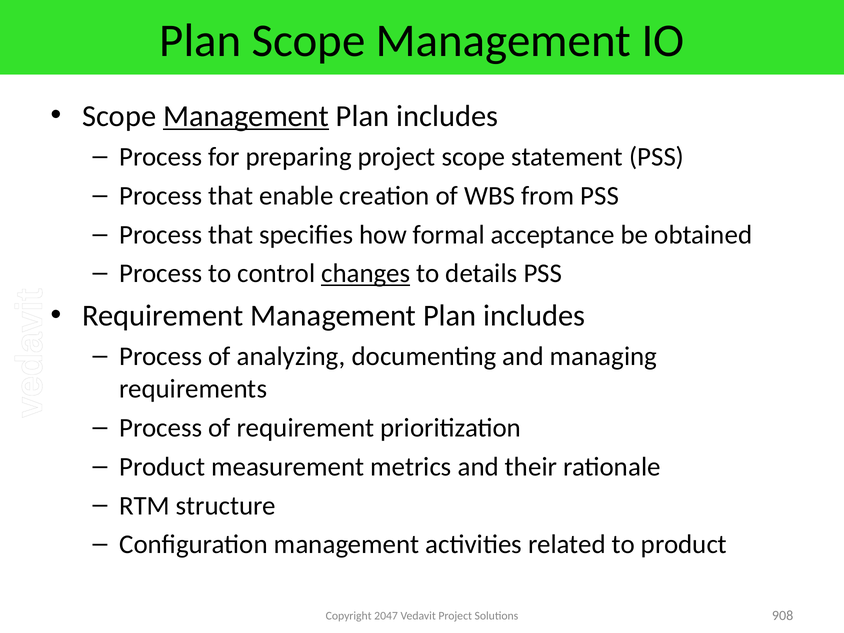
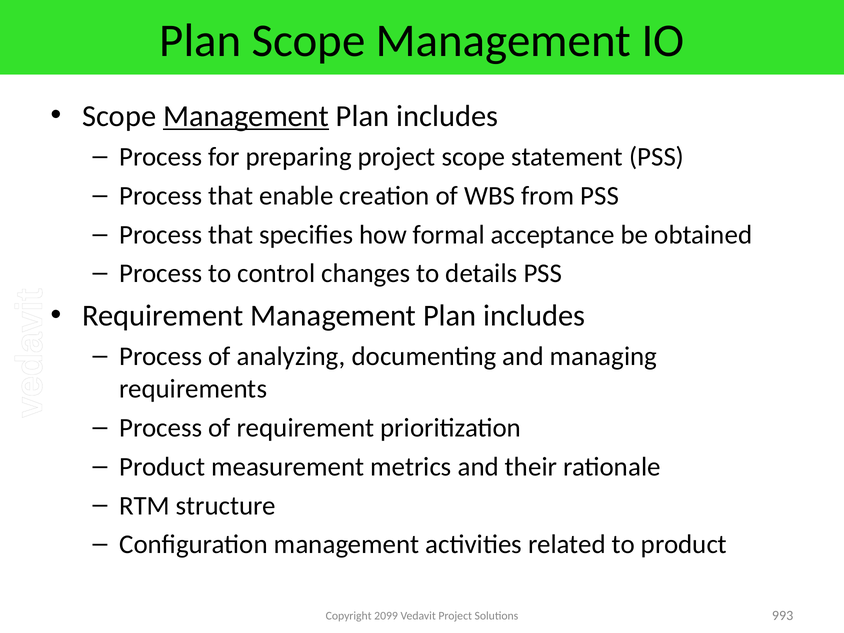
changes underline: present -> none
2047: 2047 -> 2099
908: 908 -> 993
